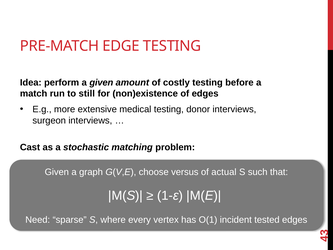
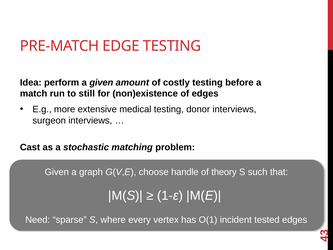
versus: versus -> handle
actual: actual -> theory
